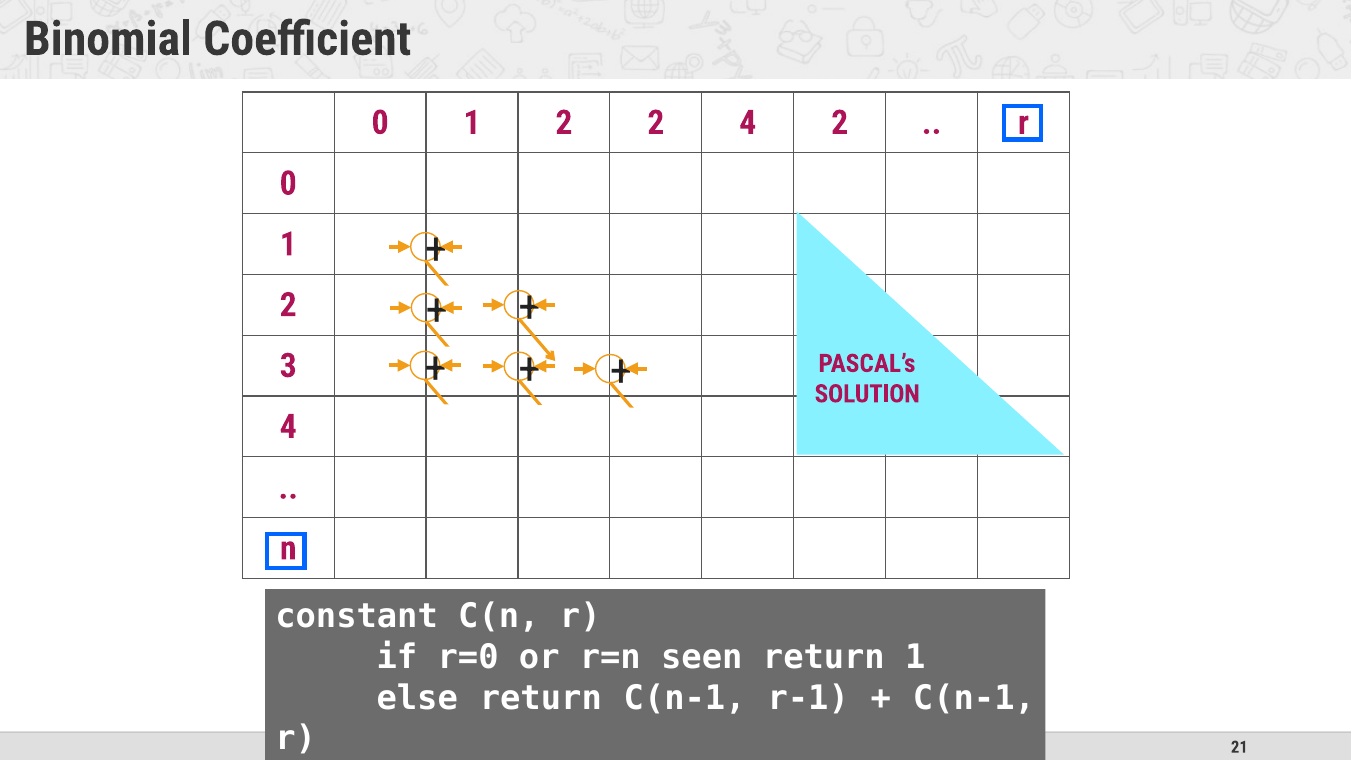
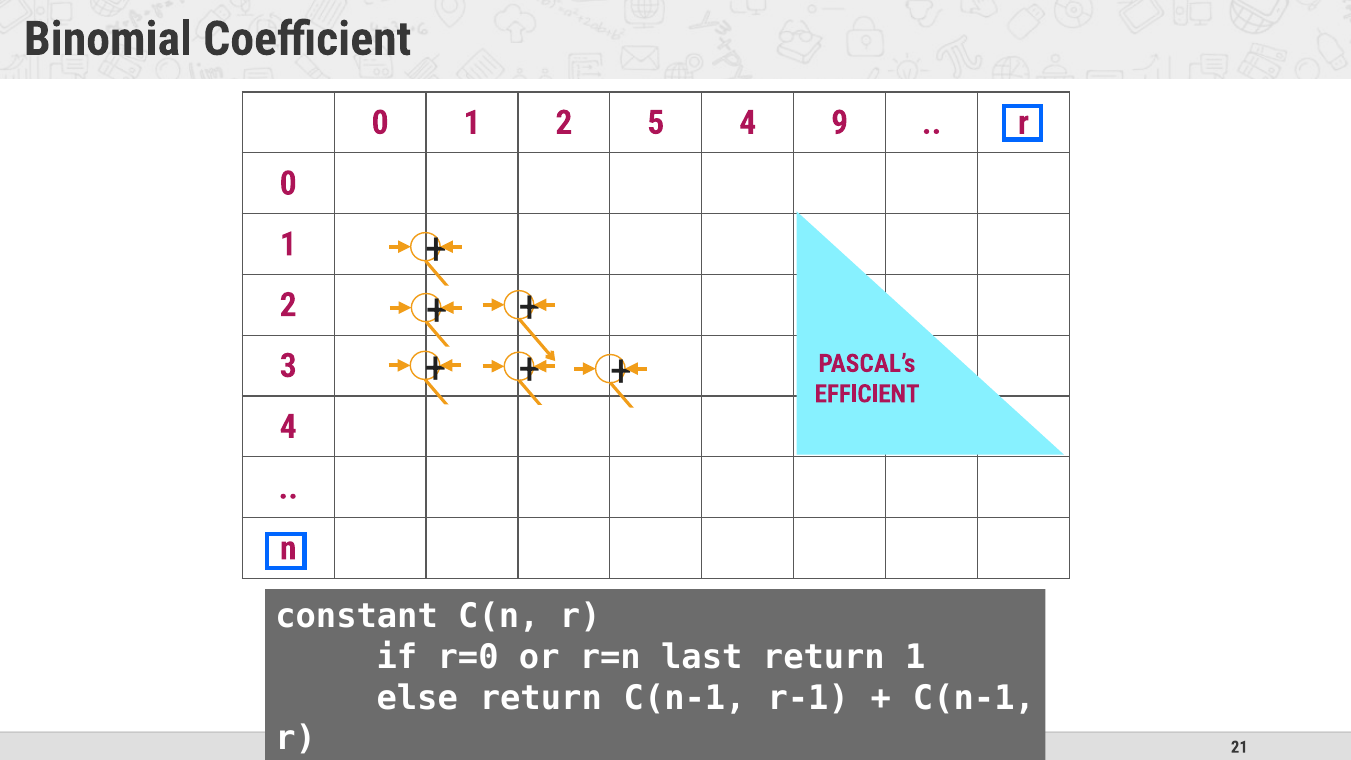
2 2: 2 -> 5
4 2: 2 -> 9
SOLUTION: SOLUTION -> EFFICIENT
seen: seen -> last
